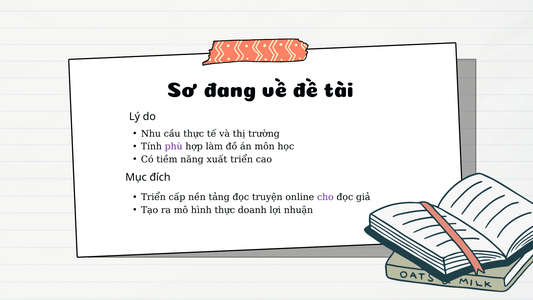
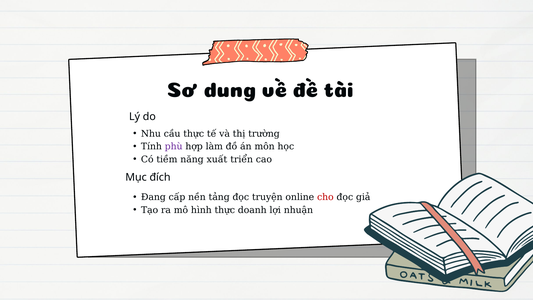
đang: đang -> dung
Triển at (153, 197): Triển -> Đang
cho colour: purple -> red
